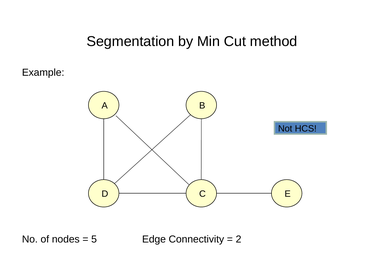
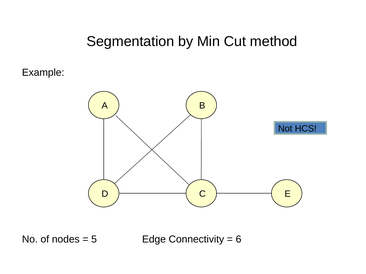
2: 2 -> 6
